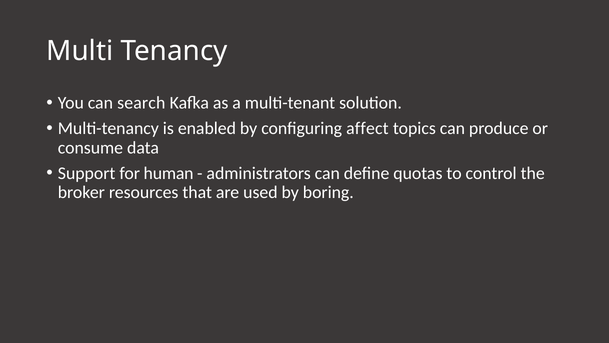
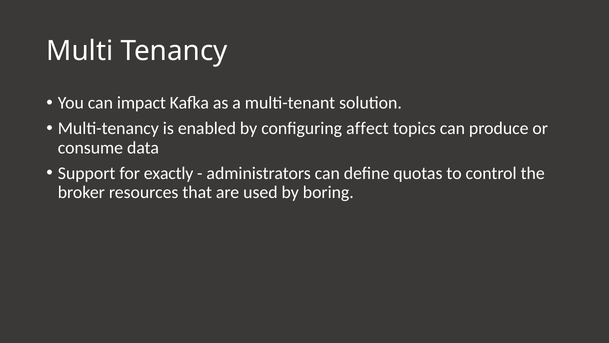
search: search -> impact
human: human -> exactly
